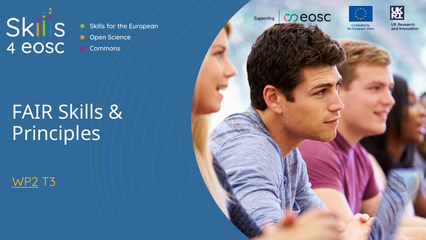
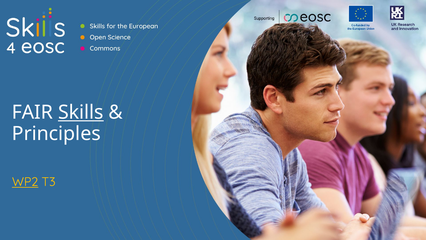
Skills underline: none -> present
